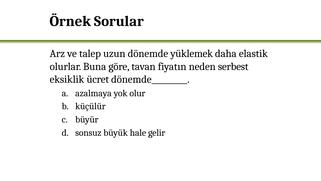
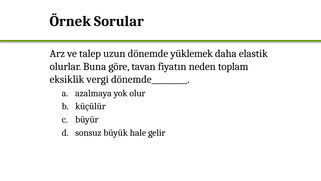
serbest: serbest -> toplam
ücret: ücret -> vergi
